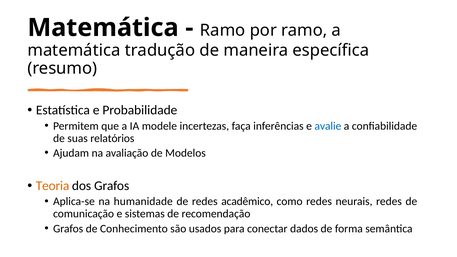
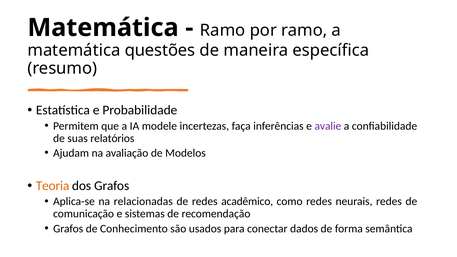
tradução: tradução -> questões
avalie colour: blue -> purple
humanidade: humanidade -> relacionadas
